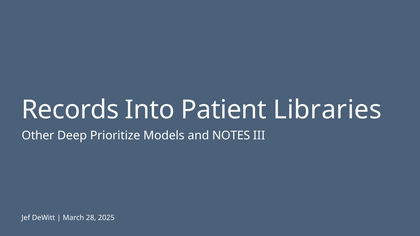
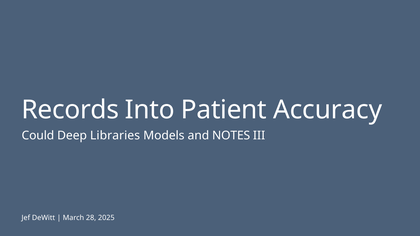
Libraries: Libraries -> Accuracy
Other: Other -> Could
Prioritize: Prioritize -> Libraries
